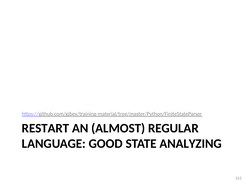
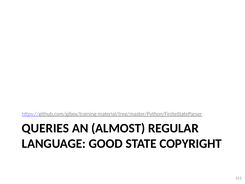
RESTART: RESTART -> QUERIES
ANALYZING: ANALYZING -> COPYRIGHT
